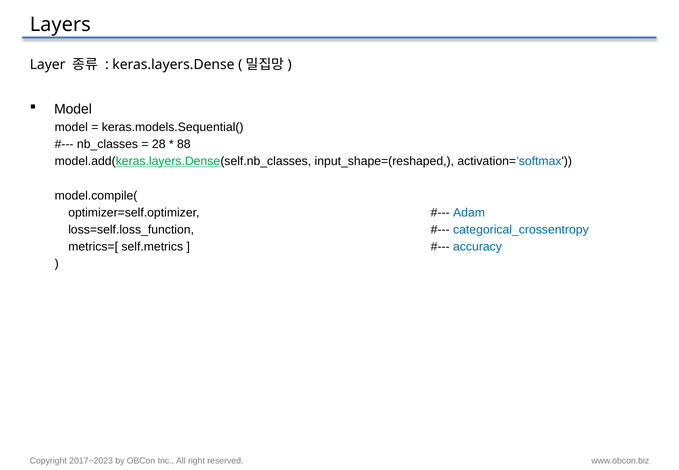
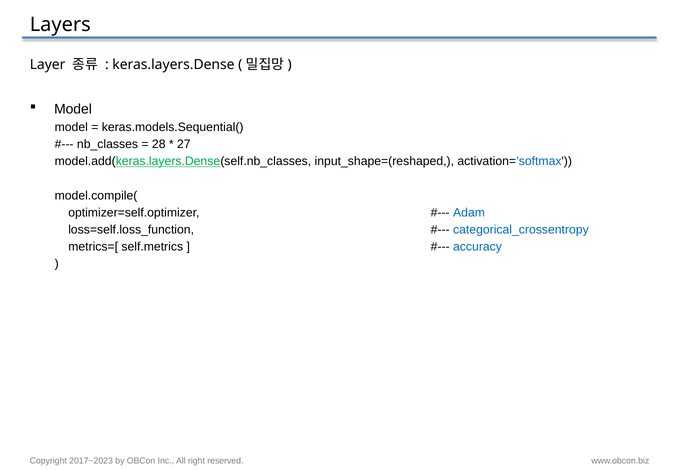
88: 88 -> 27
